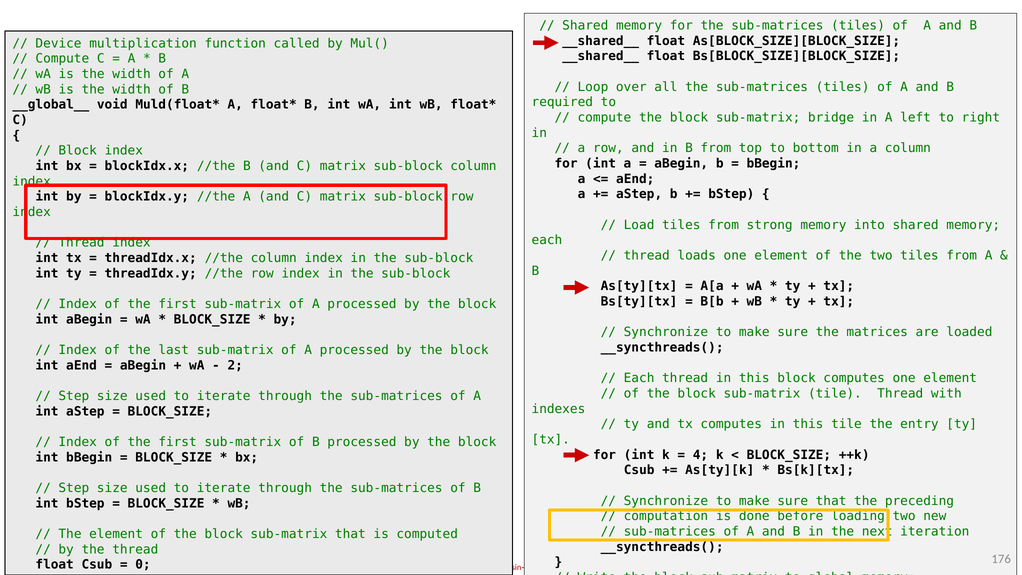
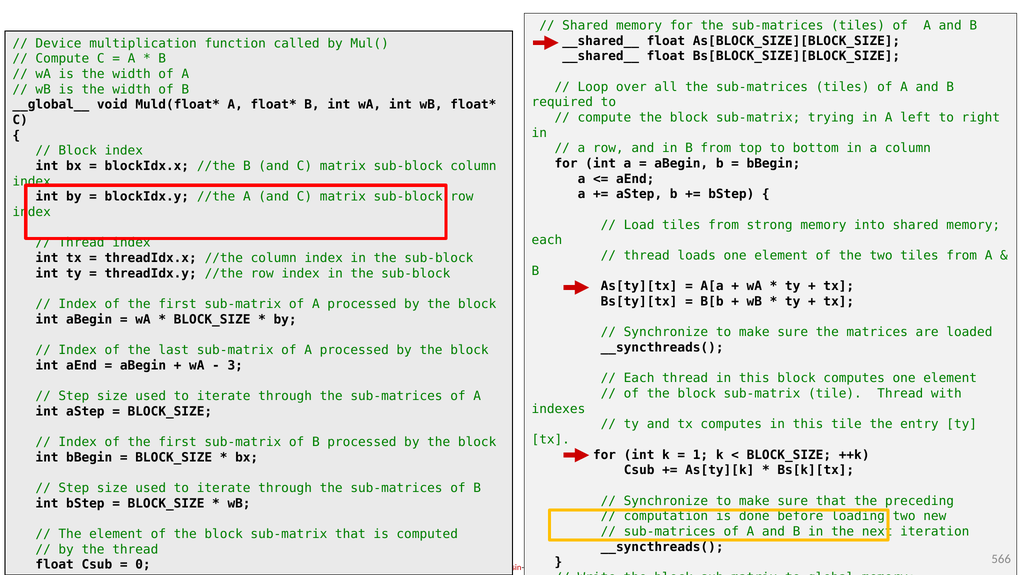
bridge: bridge -> trying
2: 2 -> 3
4: 4 -> 1
176: 176 -> 566
